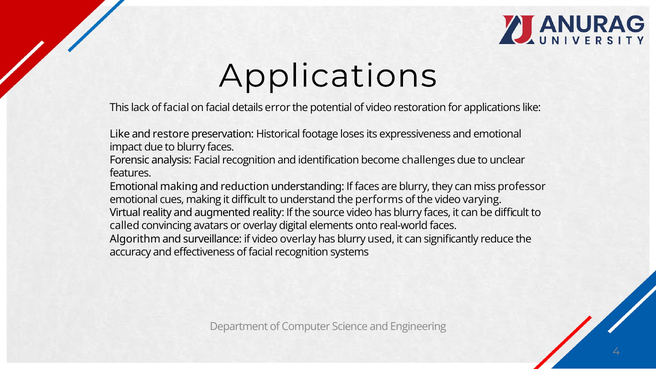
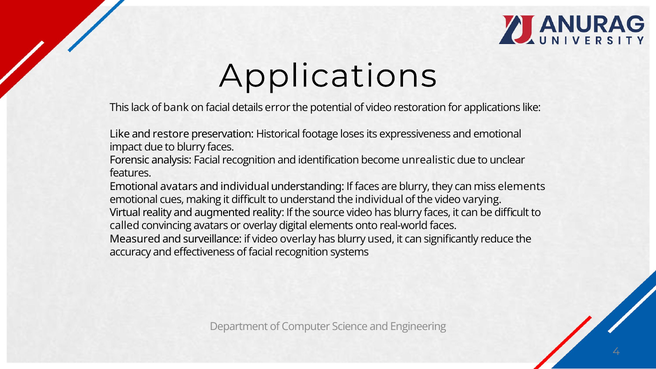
lack of facial: facial -> bank
challenges: challenges -> unrealistic
Emotional making: making -> avatars
and reduction: reduction -> individual
miss professor: professor -> elements
the performs: performs -> individual
Algorithm: Algorithm -> Measured
